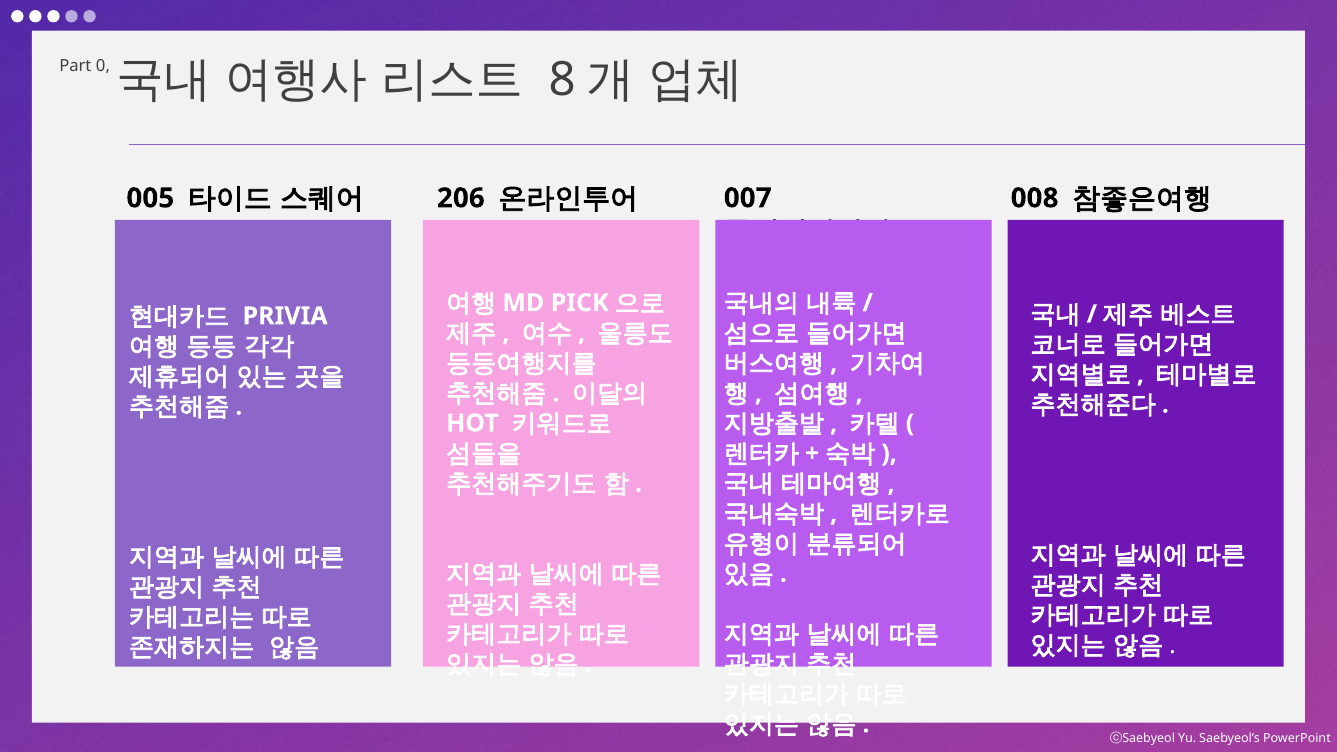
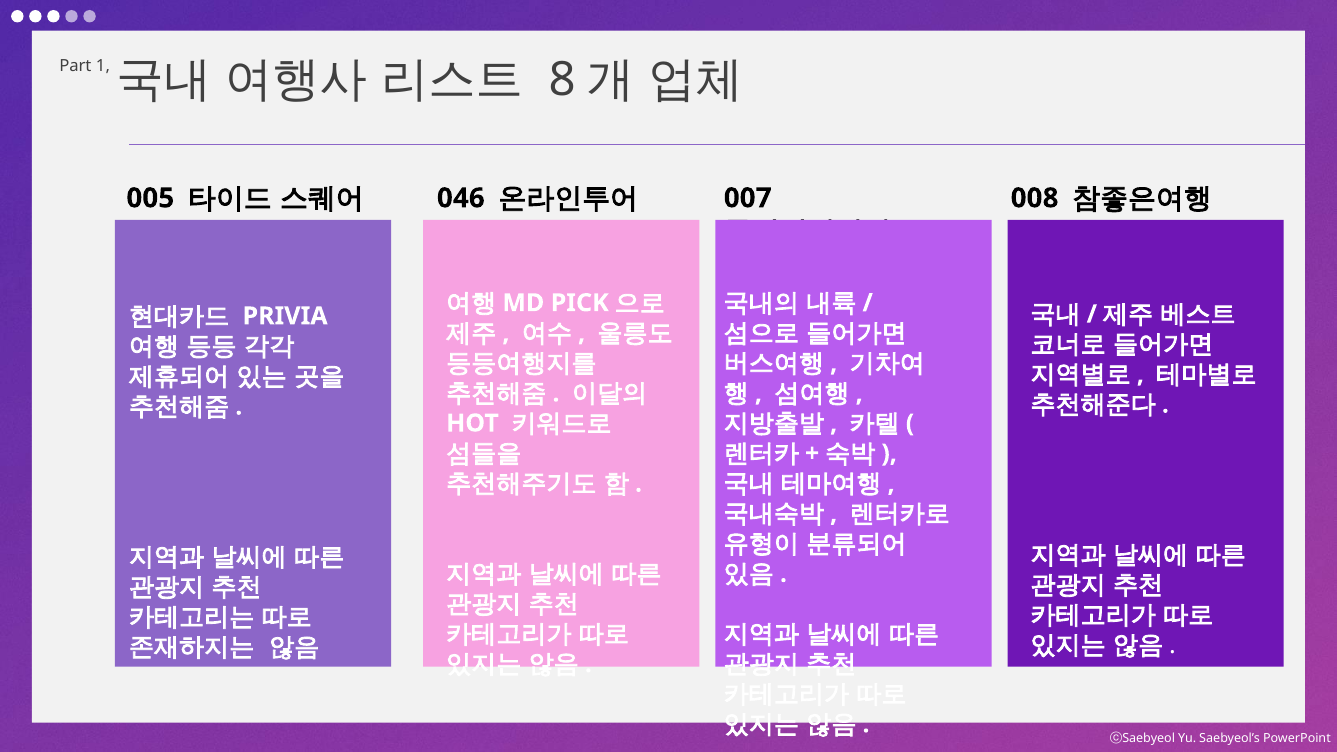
0: 0 -> 1
206: 206 -> 046
